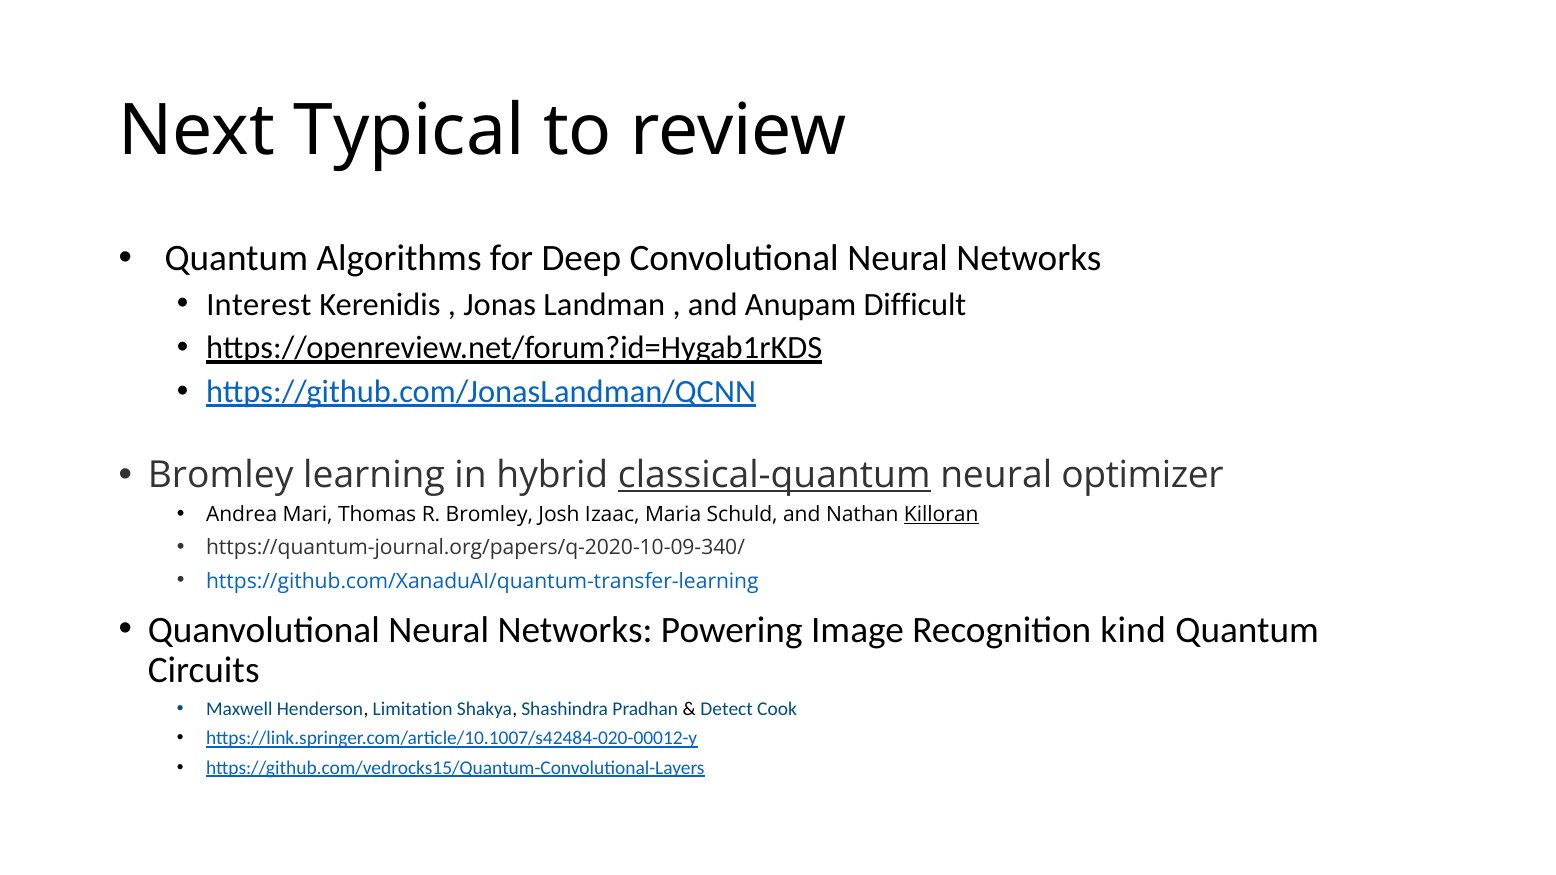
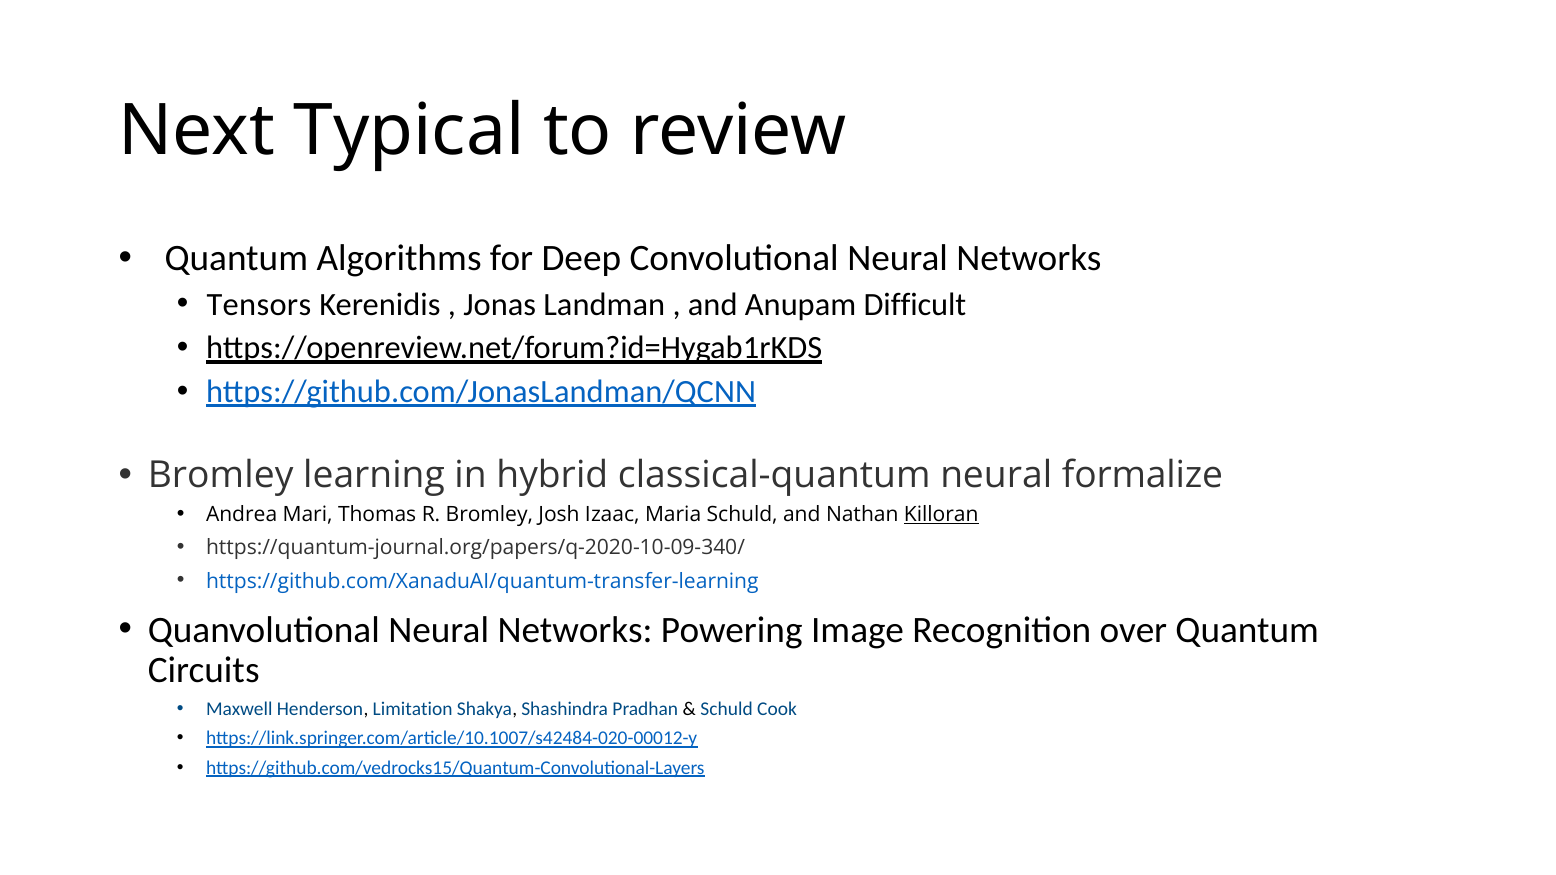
Interest: Interest -> Tensors
classical-quantum underline: present -> none
optimizer: optimizer -> formalize
kind: kind -> over
Detect at (727, 709): Detect -> Schuld
